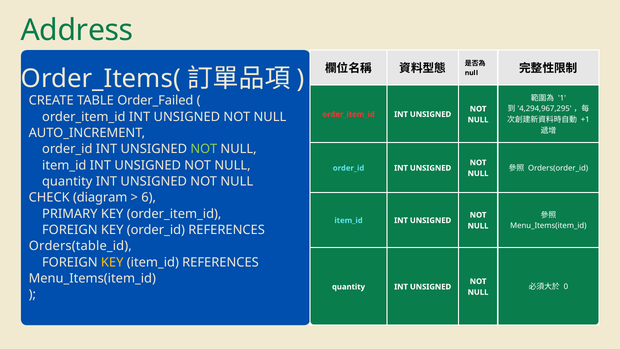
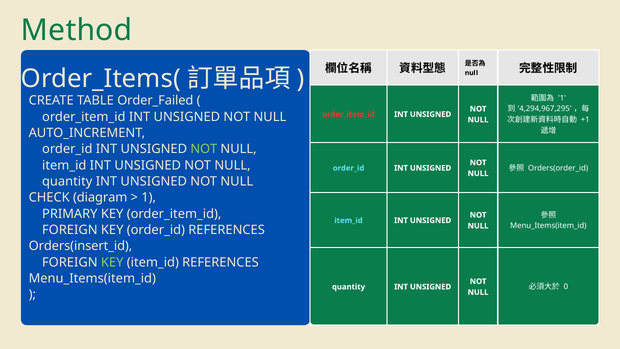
Address: Address -> Method
6 at (149, 197): 6 -> 1
Orders(table_id: Orders(table_id -> Orders(insert_id
KEY at (112, 262) colour: yellow -> light green
